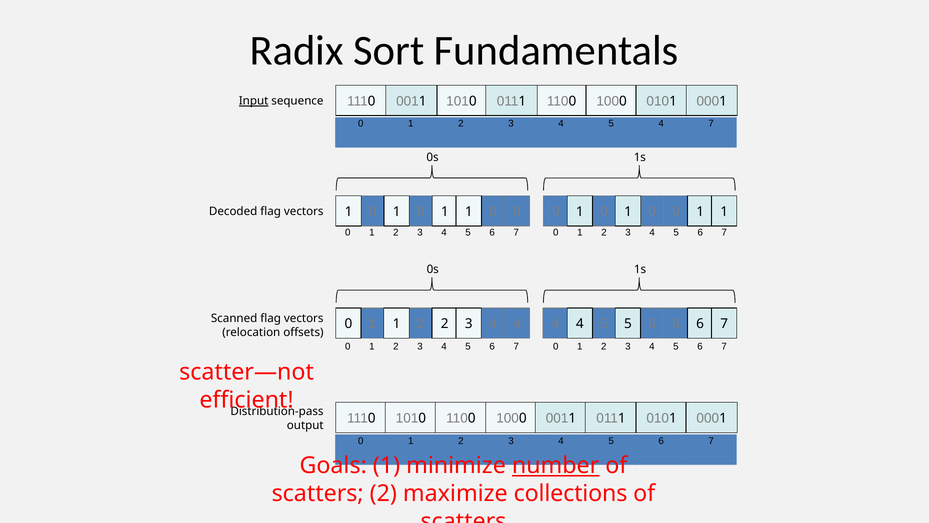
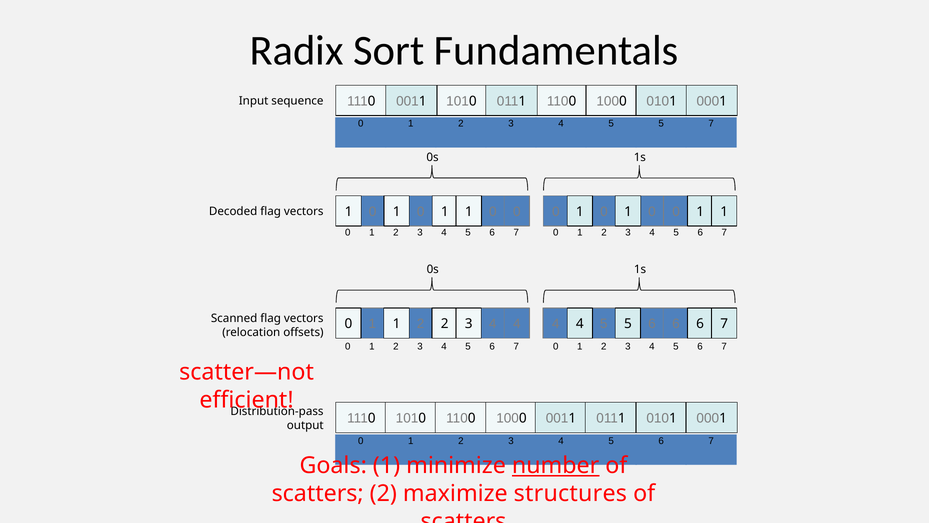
Input underline: present -> none
3 4: 4 -> 5
collections: collections -> structures
